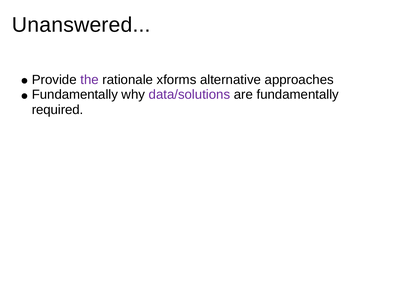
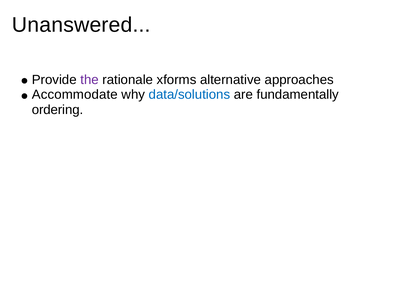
Fundamentally at (75, 95): Fundamentally -> Accommodate
data/solutions colour: purple -> blue
required: required -> ordering
